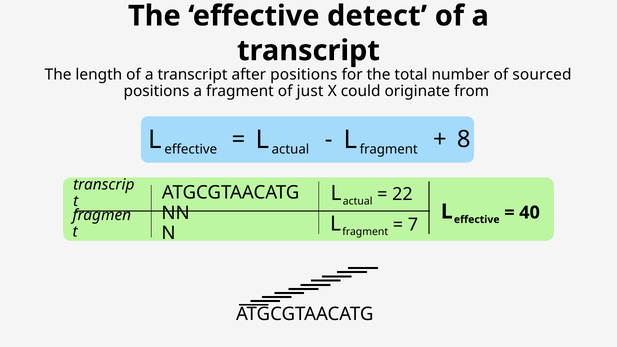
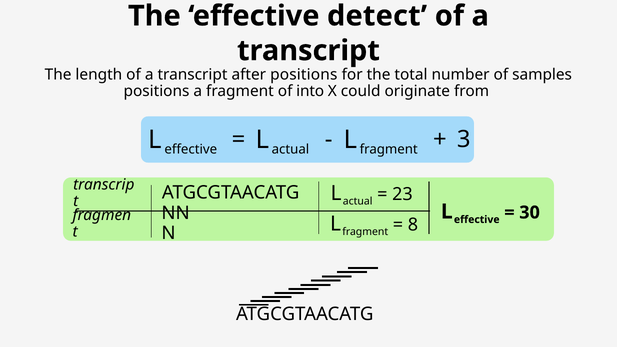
sourced: sourced -> samples
just: just -> into
8: 8 -> 3
22: 22 -> 23
7: 7 -> 8
40: 40 -> 30
